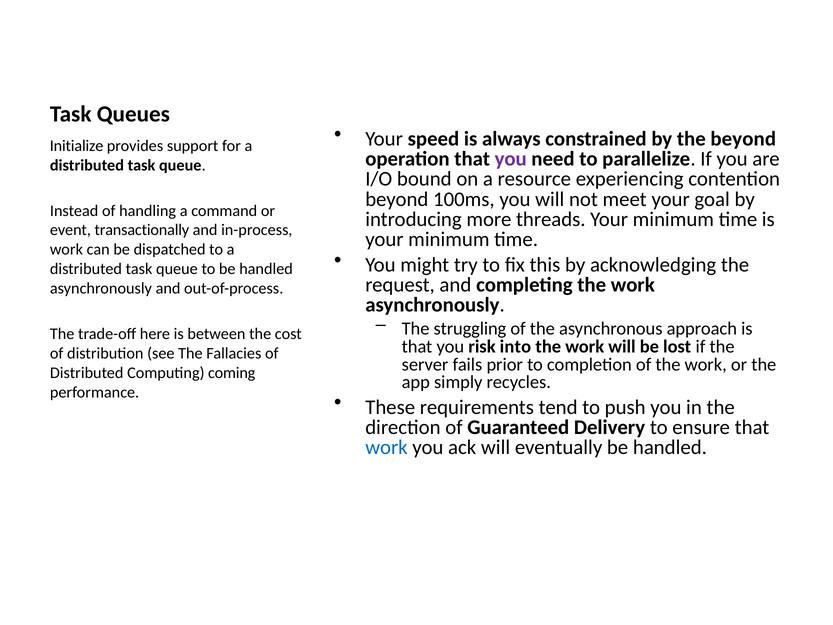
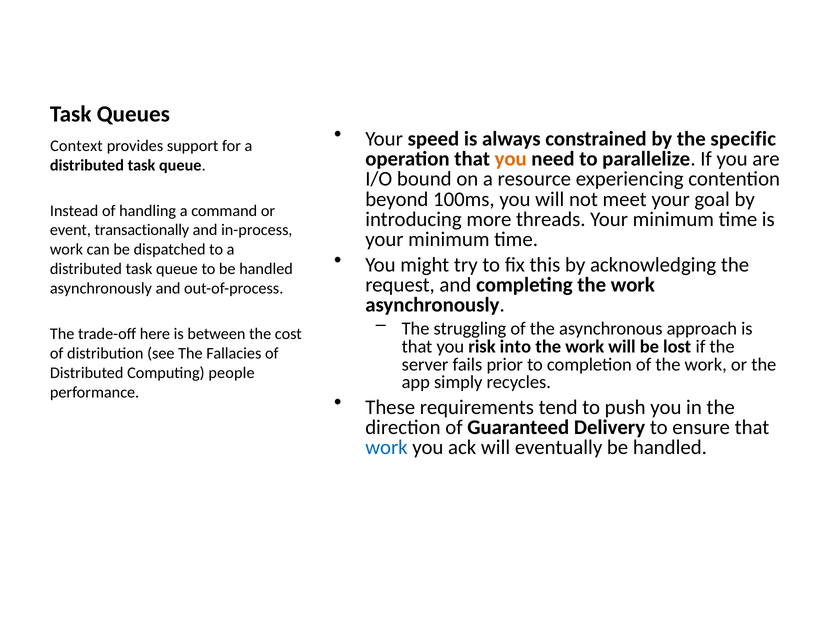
the beyond: beyond -> specific
Initialize: Initialize -> Context
you at (511, 159) colour: purple -> orange
coming: coming -> people
